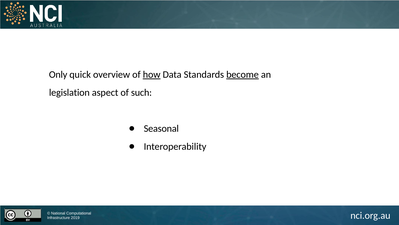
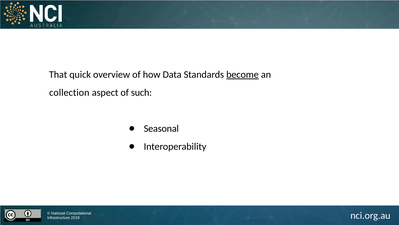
Only: Only -> That
how underline: present -> none
legislation: legislation -> collection
